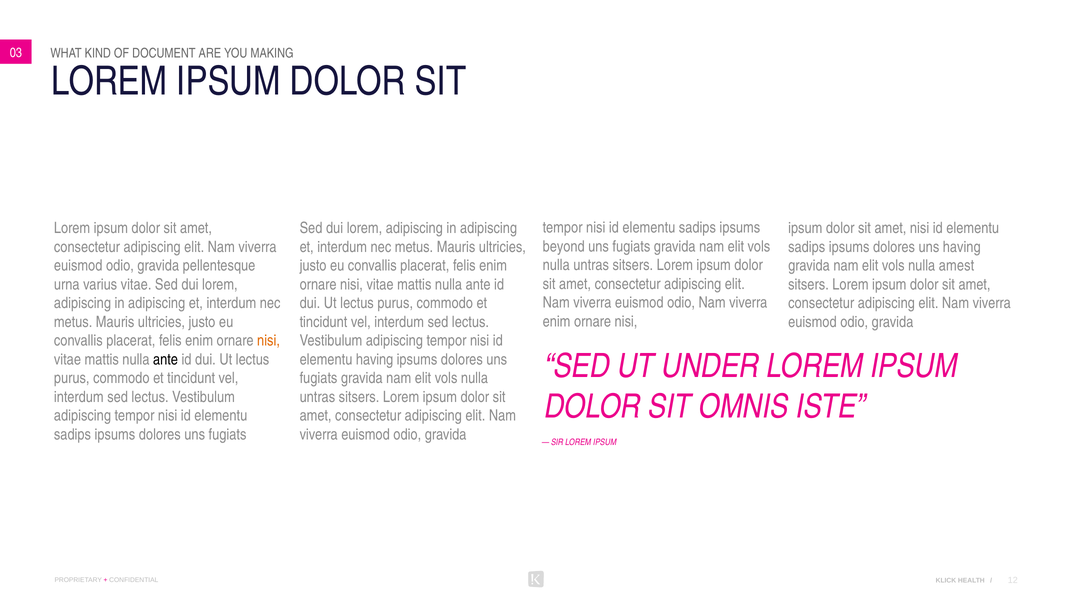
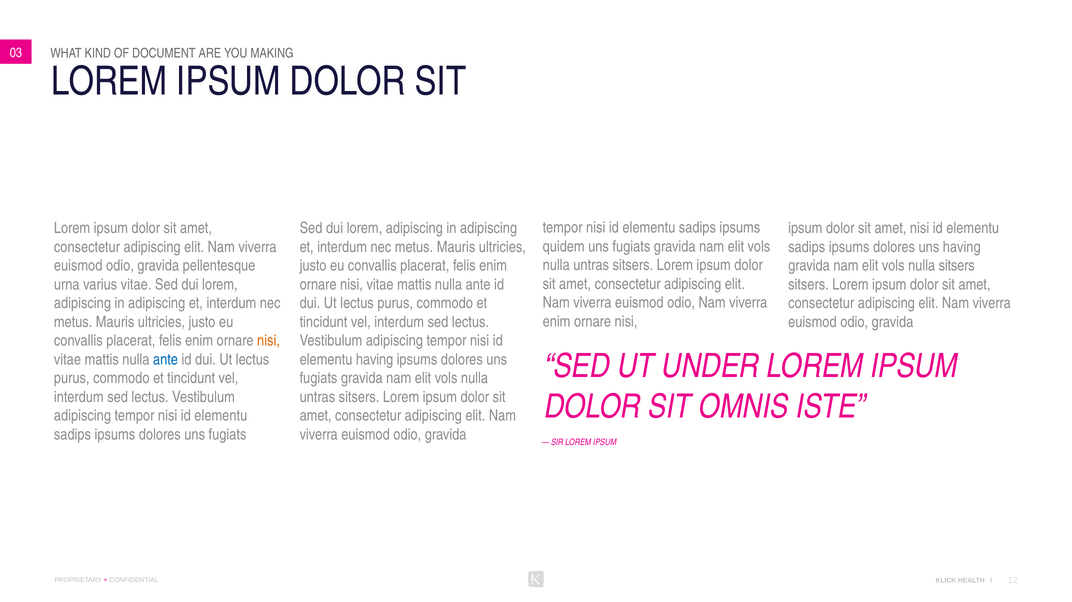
beyond: beyond -> quidem
nulla amest: amest -> sitsers
ante at (166, 360) colour: black -> blue
